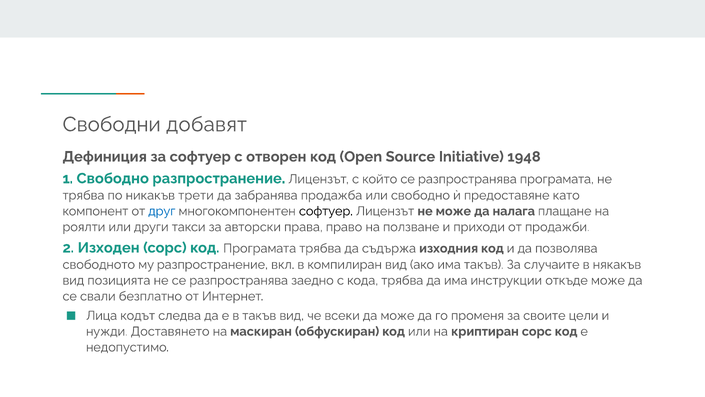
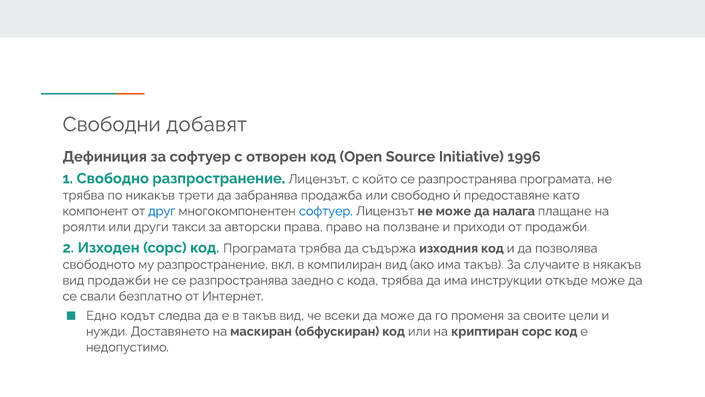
1948: 1948 -> 1996
софтуер at (326, 211) colour: black -> blue
вид позицията: позицията -> продажби
Лица: Лица -> Едно
